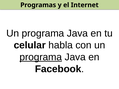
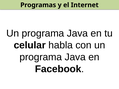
programa at (41, 57) underline: present -> none
